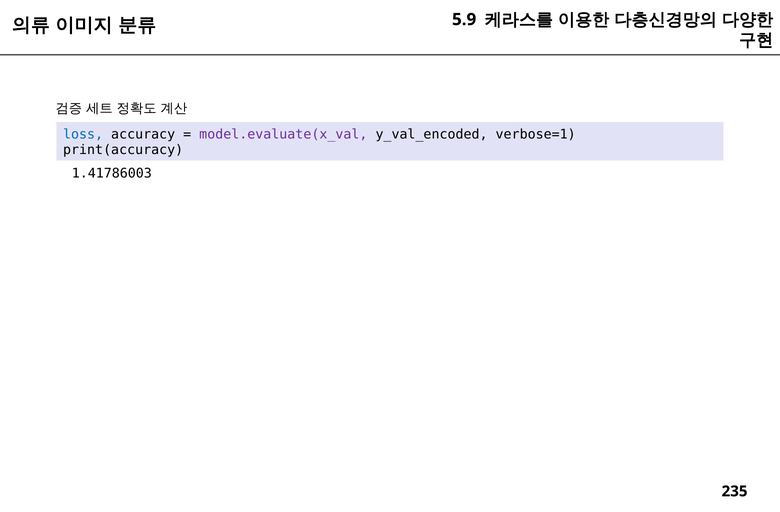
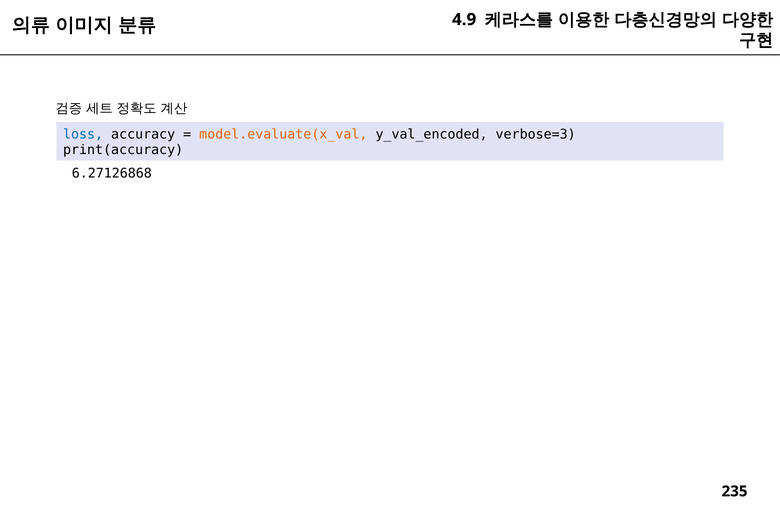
5.9: 5.9 -> 4.9
model.evaluate(x_val colour: purple -> orange
verbose=1: verbose=1 -> verbose=3
1.41786003: 1.41786003 -> 6.27126868
